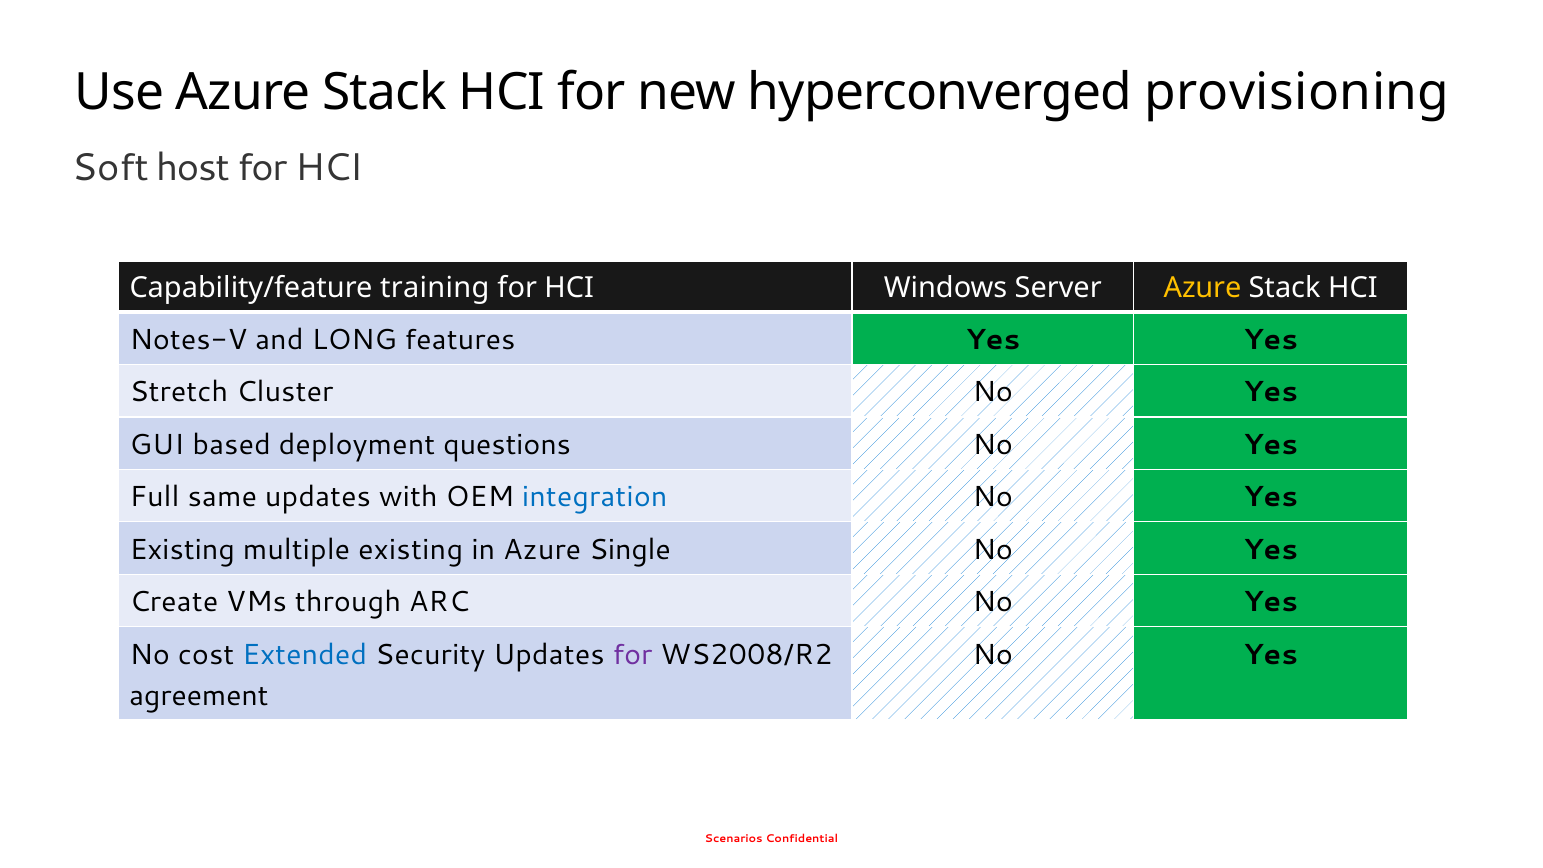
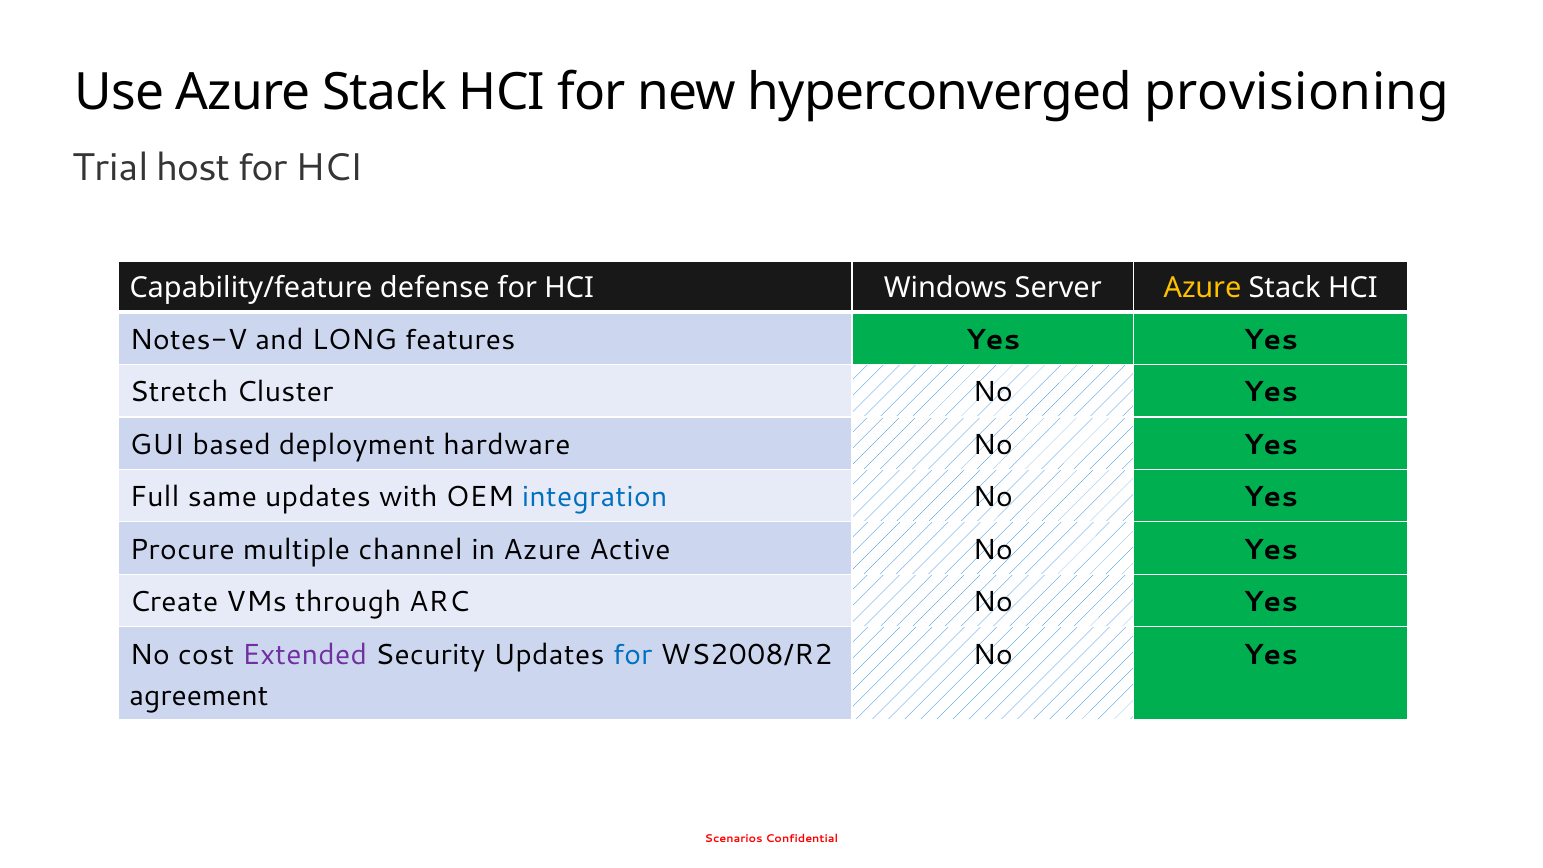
Soft: Soft -> Trial
training: training -> defense
questions: questions -> hardware
Existing at (182, 550): Existing -> Procure
multiple existing: existing -> channel
Single: Single -> Active
Extended colour: blue -> purple
for at (633, 655) colour: purple -> blue
